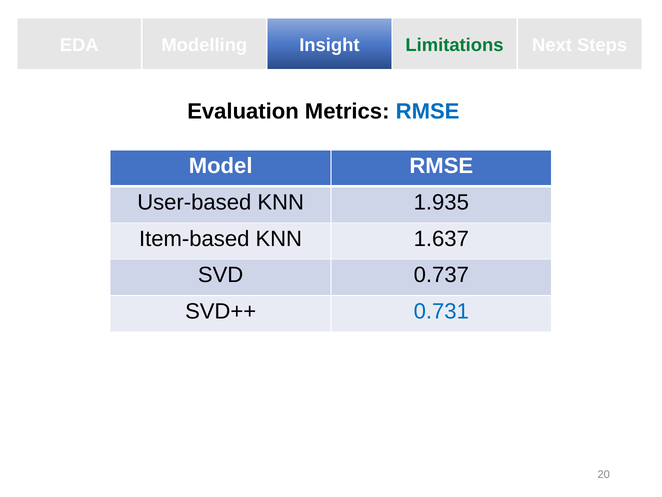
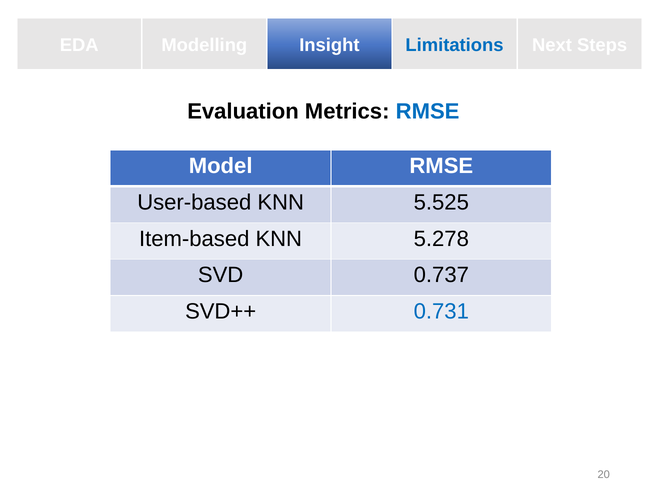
Limitations colour: green -> blue
1.935: 1.935 -> 5.525
1.637: 1.637 -> 5.278
